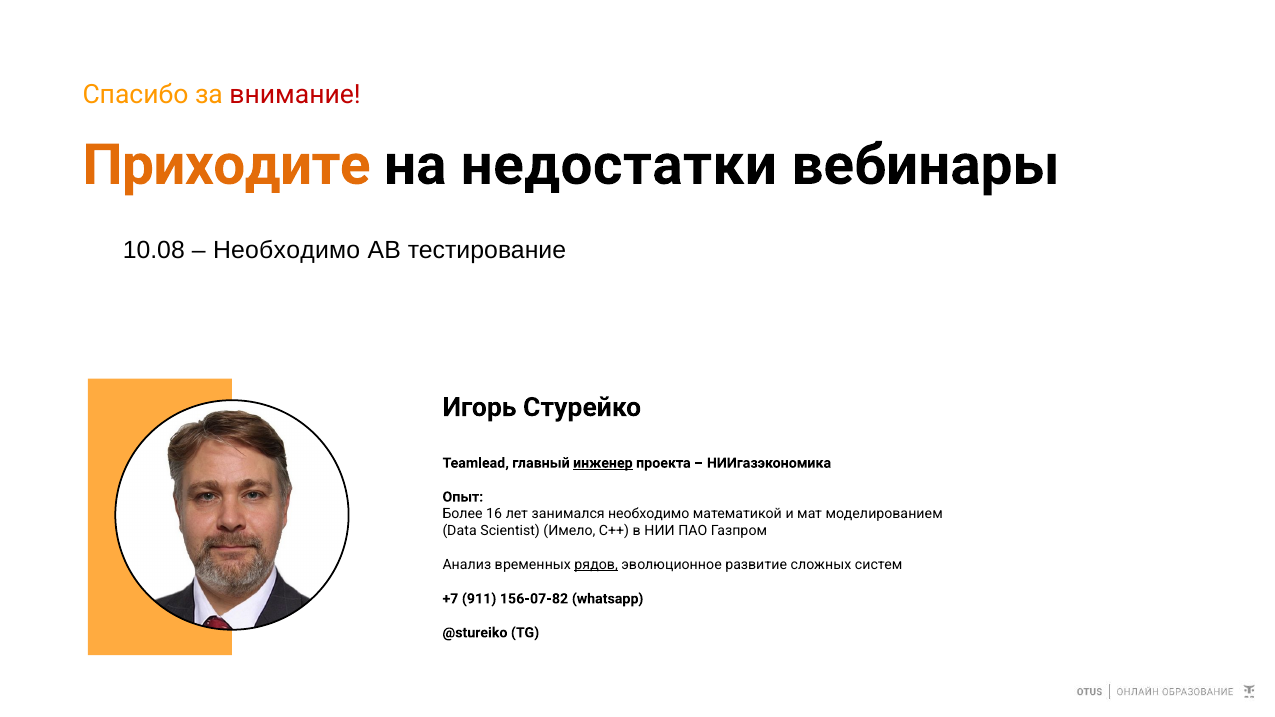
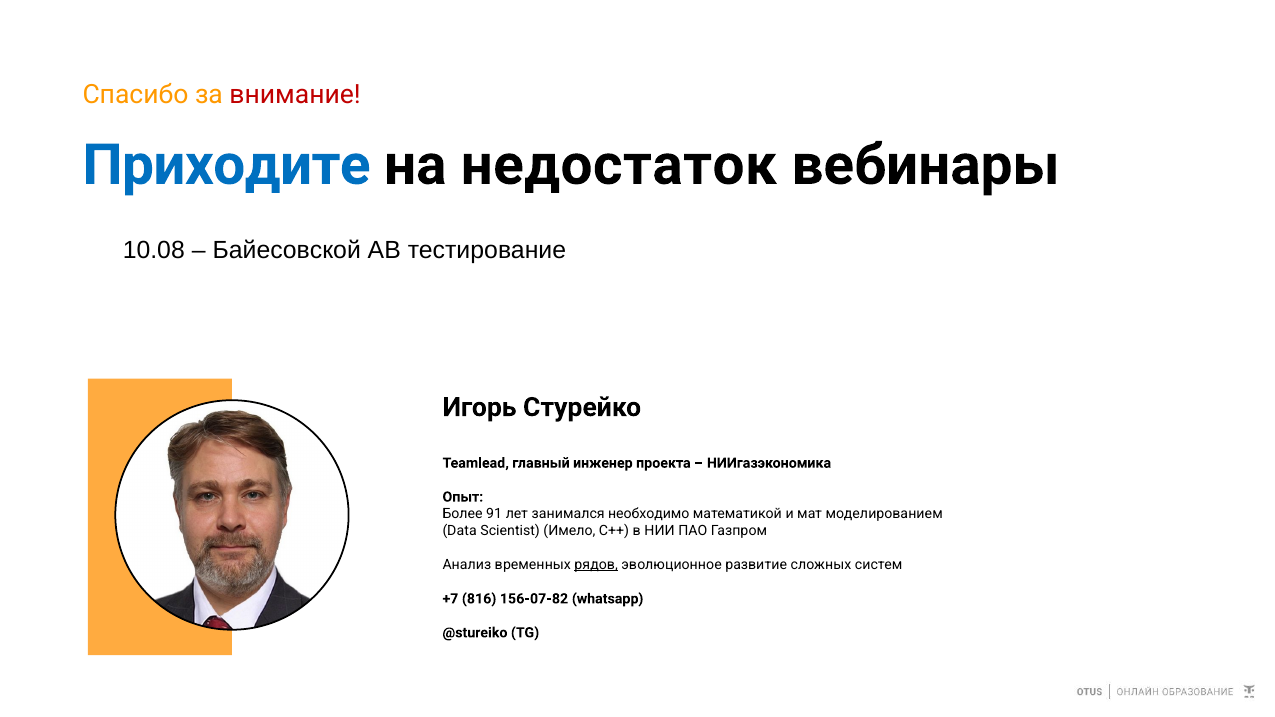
Приходите colour: orange -> blue
недостатки: недостатки -> недостаток
Необходимо at (287, 251): Необходимо -> Байесовской
инженер underline: present -> none
16: 16 -> 91
911: 911 -> 816
